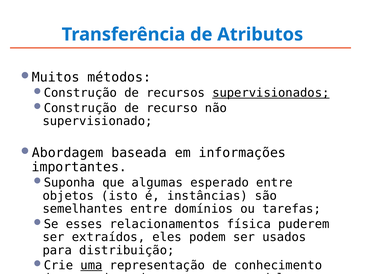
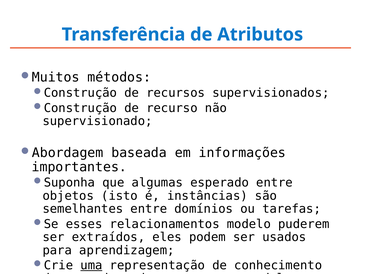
supervisionados underline: present -> none
relacionamentos física: física -> modelo
distribuição: distribuição -> aprendizagem
